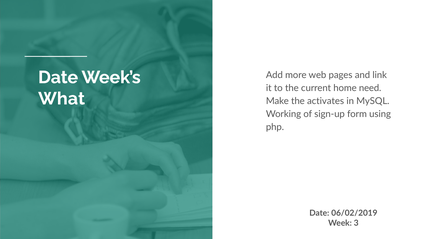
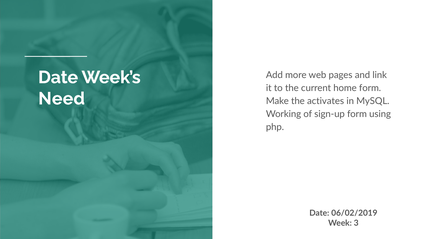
home need: need -> form
What: What -> Need
